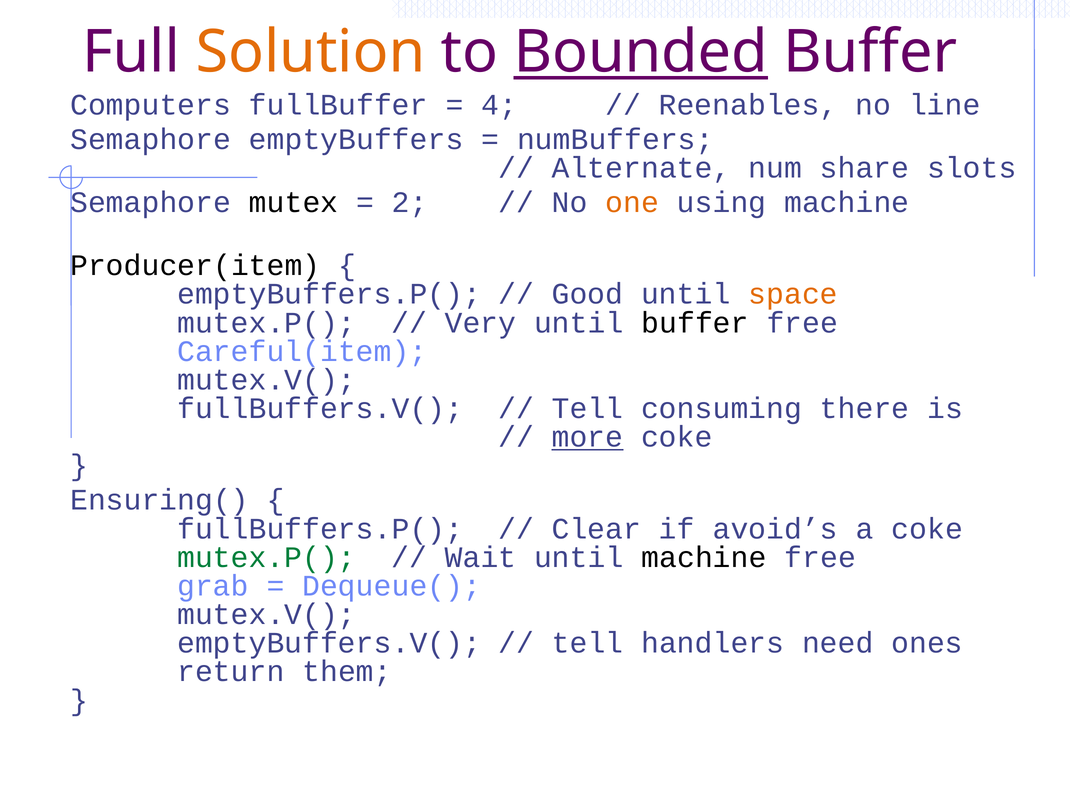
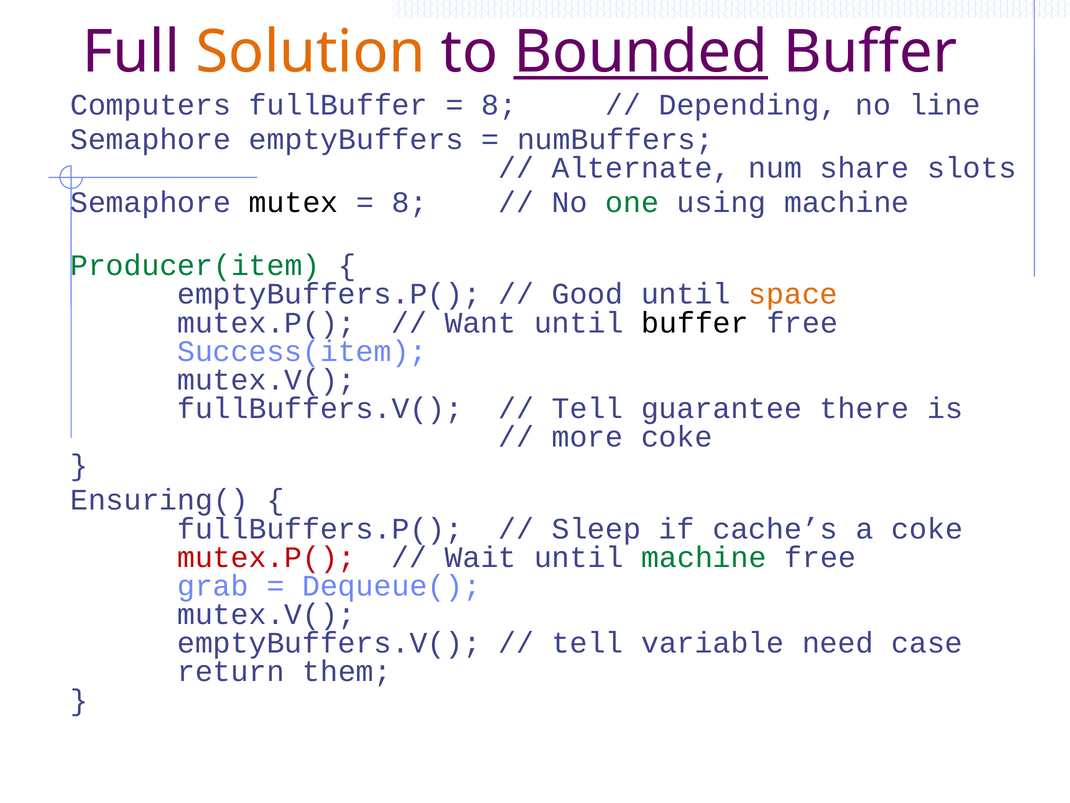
4 at (499, 105): 4 -> 8
Reenables: Reenables -> Depending
2 at (410, 202): 2 -> 8
one colour: orange -> green
Producer(item colour: black -> green
Very: Very -> Want
Careful(item: Careful(item -> Success(item
consuming: consuming -> guarantee
more underline: present -> none
Clear: Clear -> Sleep
avoid’s: avoid’s -> cache’s
mutex.P( at (266, 557) colour: green -> red
machine at (704, 557) colour: black -> green
handlers: handlers -> variable
ones: ones -> case
